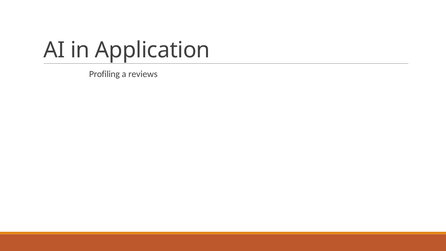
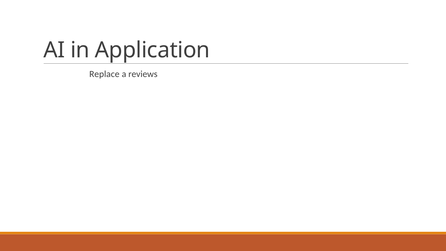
Profiling: Profiling -> Replace
